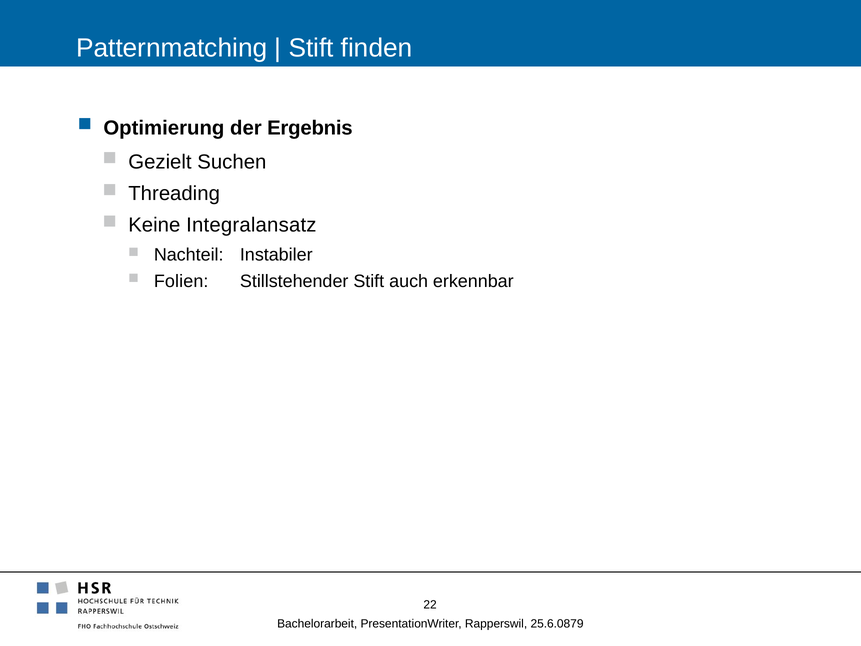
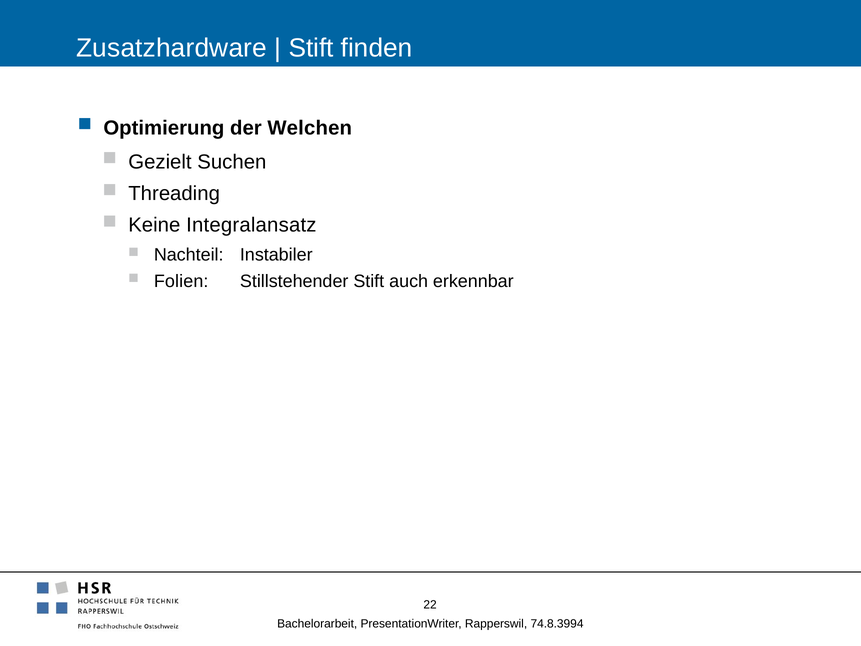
Patternmatching: Patternmatching -> Zusatzhardware
Ergebnis: Ergebnis -> Welchen
25.6.0879: 25.6.0879 -> 74.8.3994
